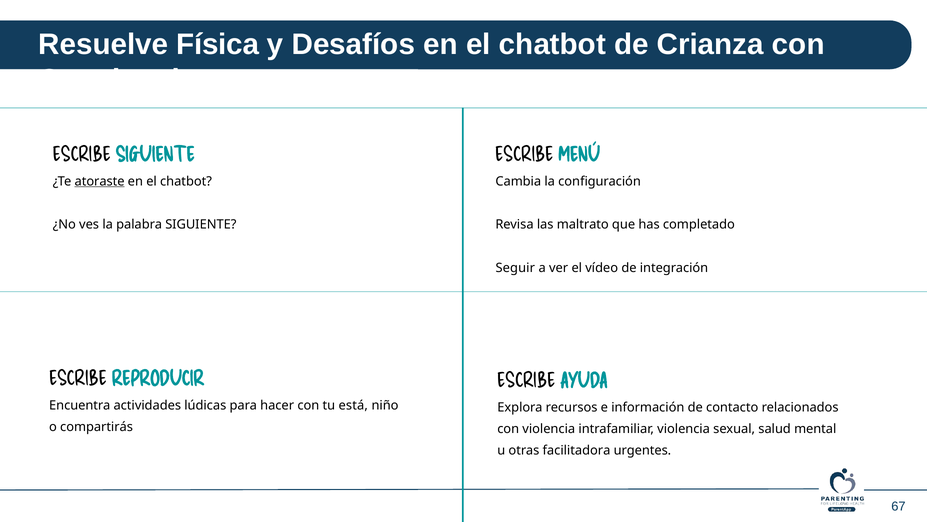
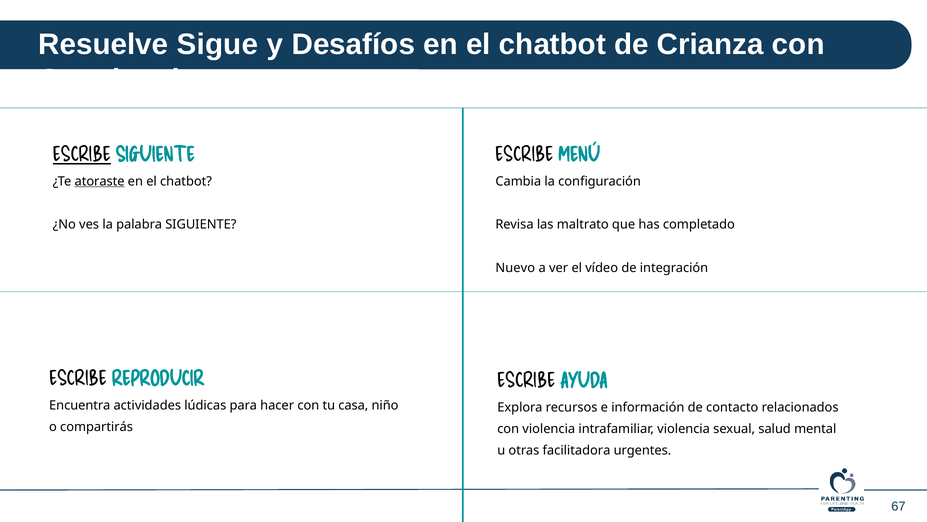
Física: Física -> Sigue
ESCRIBE at (82, 155) underline: none -> present
Seguir: Seguir -> Nuevo
está: está -> casa
